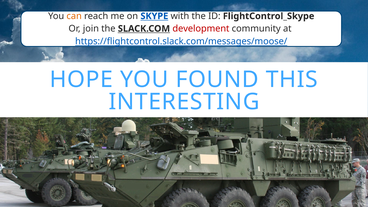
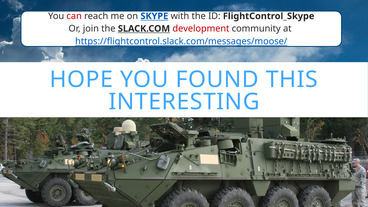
can colour: orange -> red
